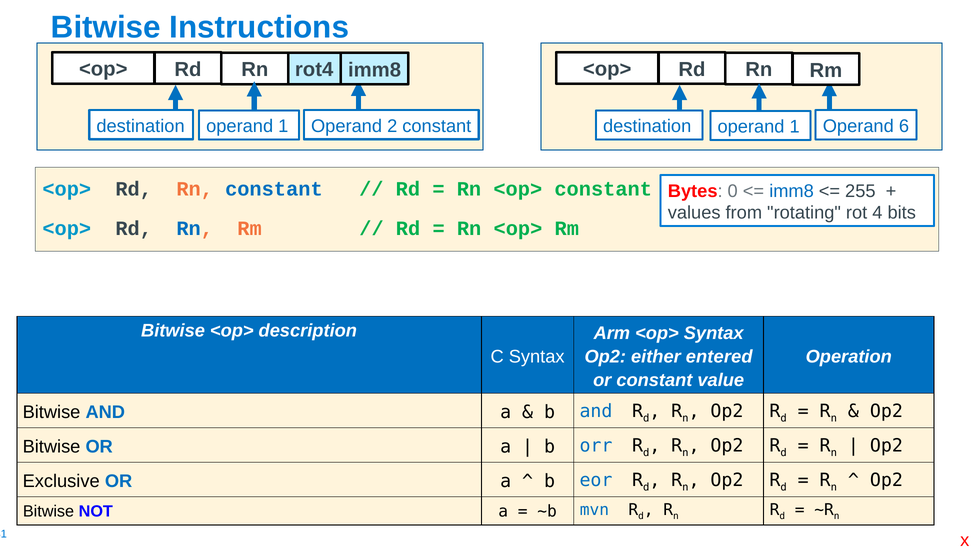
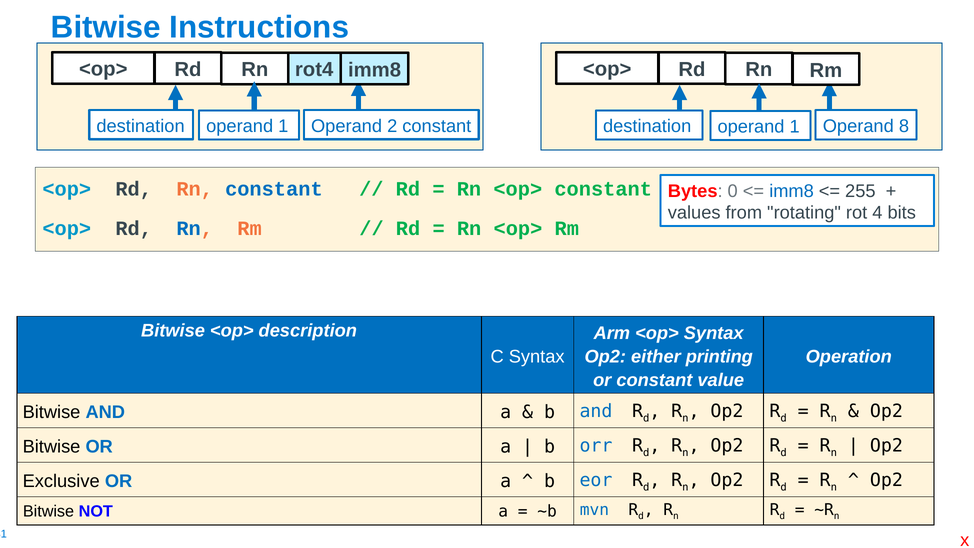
6: 6 -> 8
entered: entered -> printing
